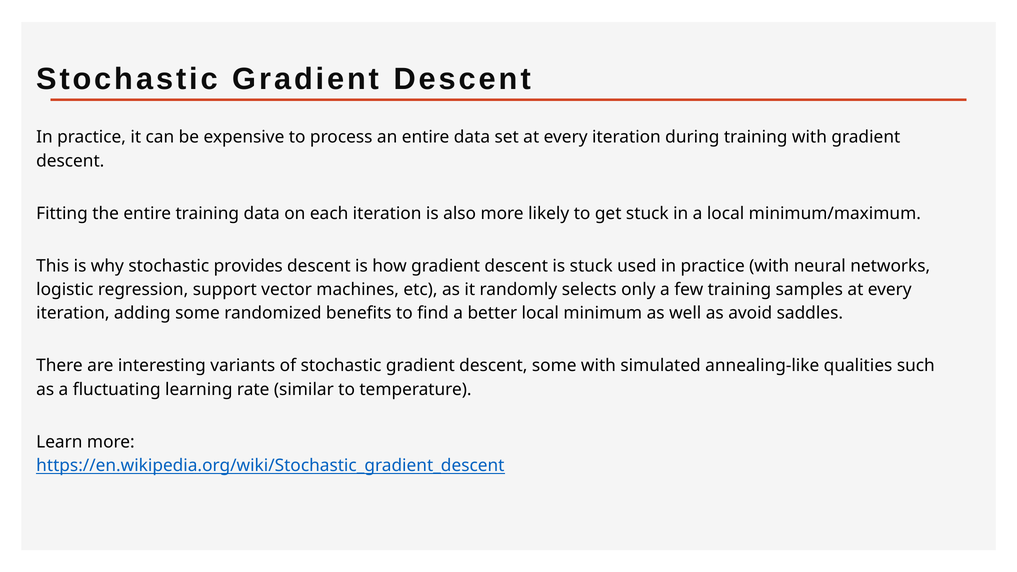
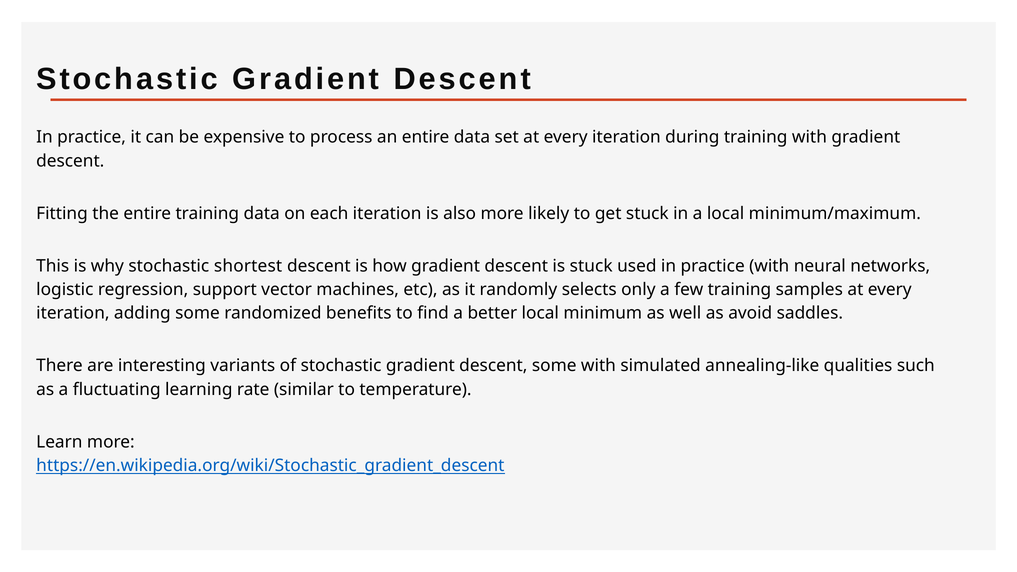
provides: provides -> shortest
